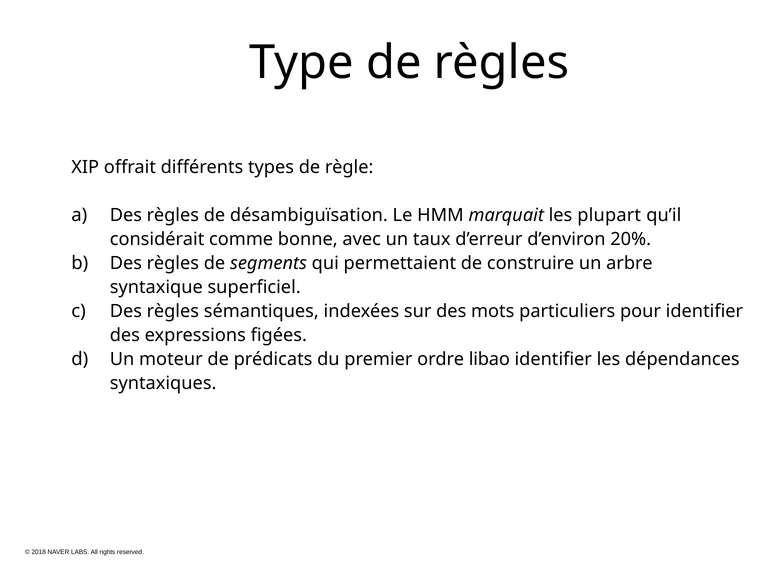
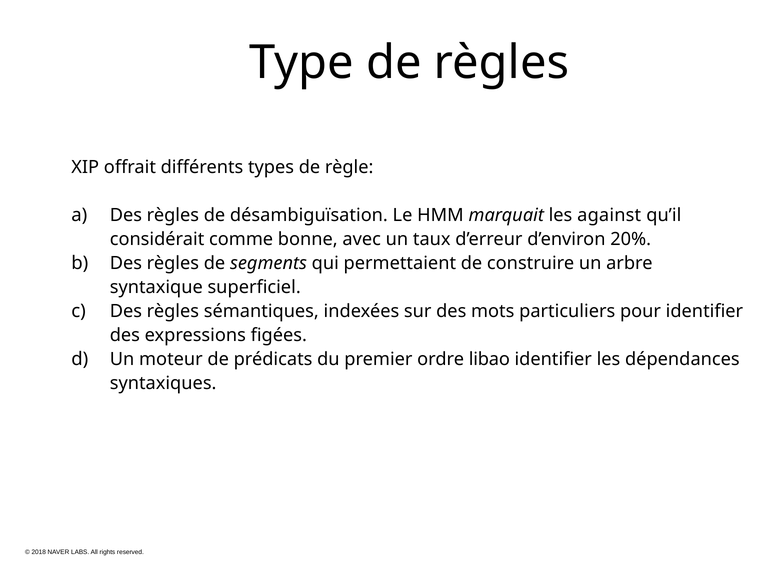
plupart: plupart -> against
